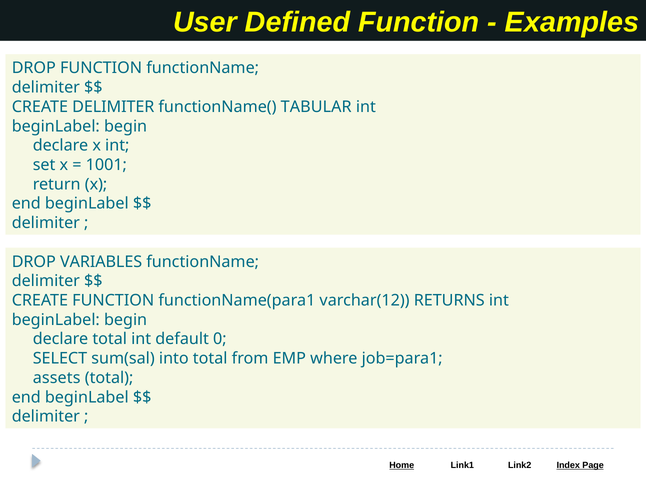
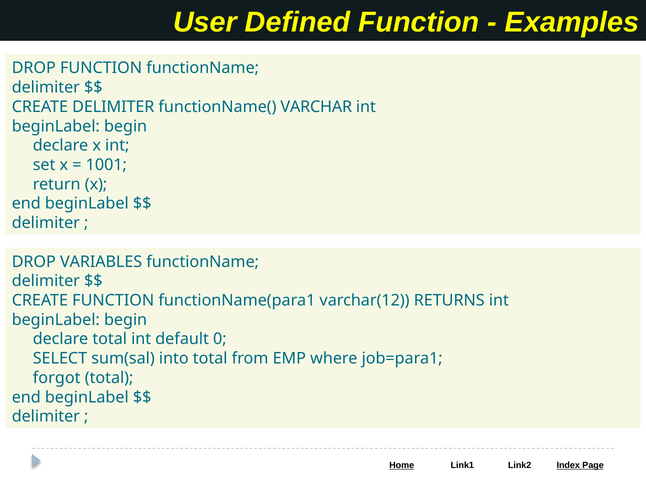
TABULAR: TABULAR -> VARCHAR
assets: assets -> forgot
